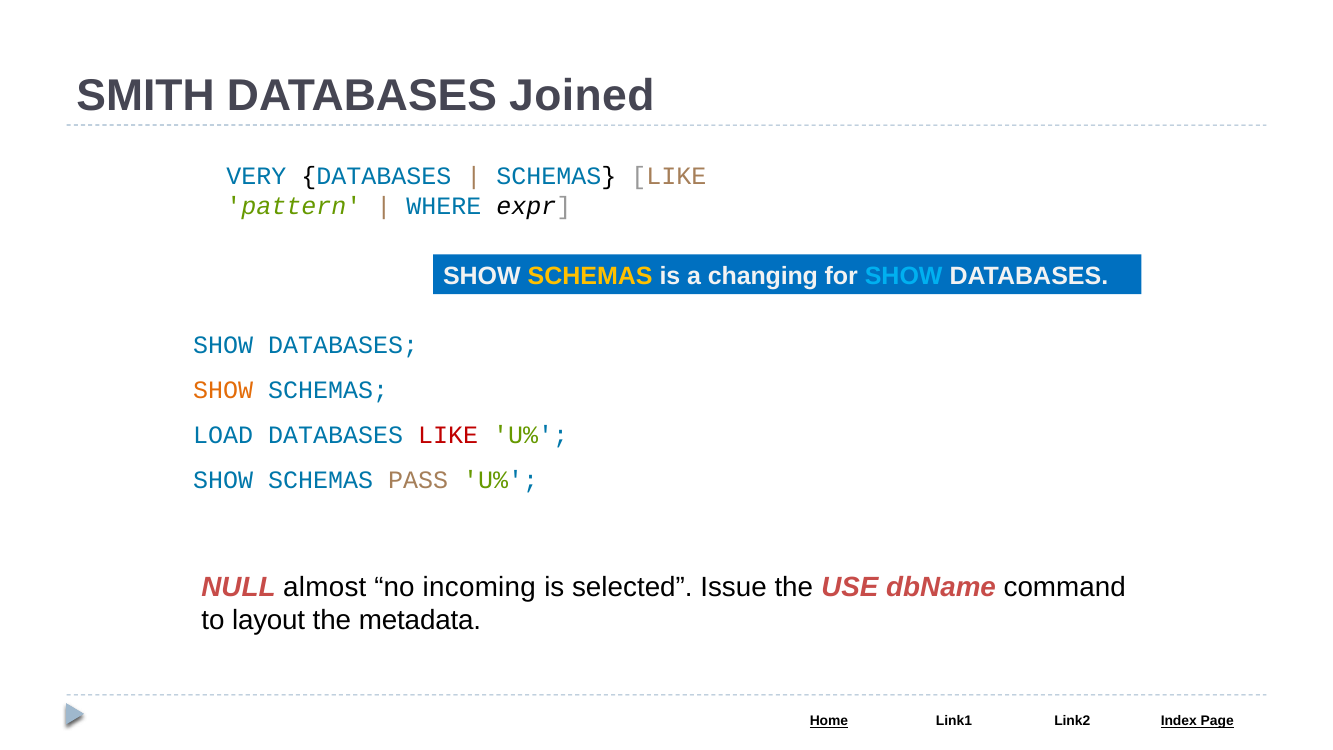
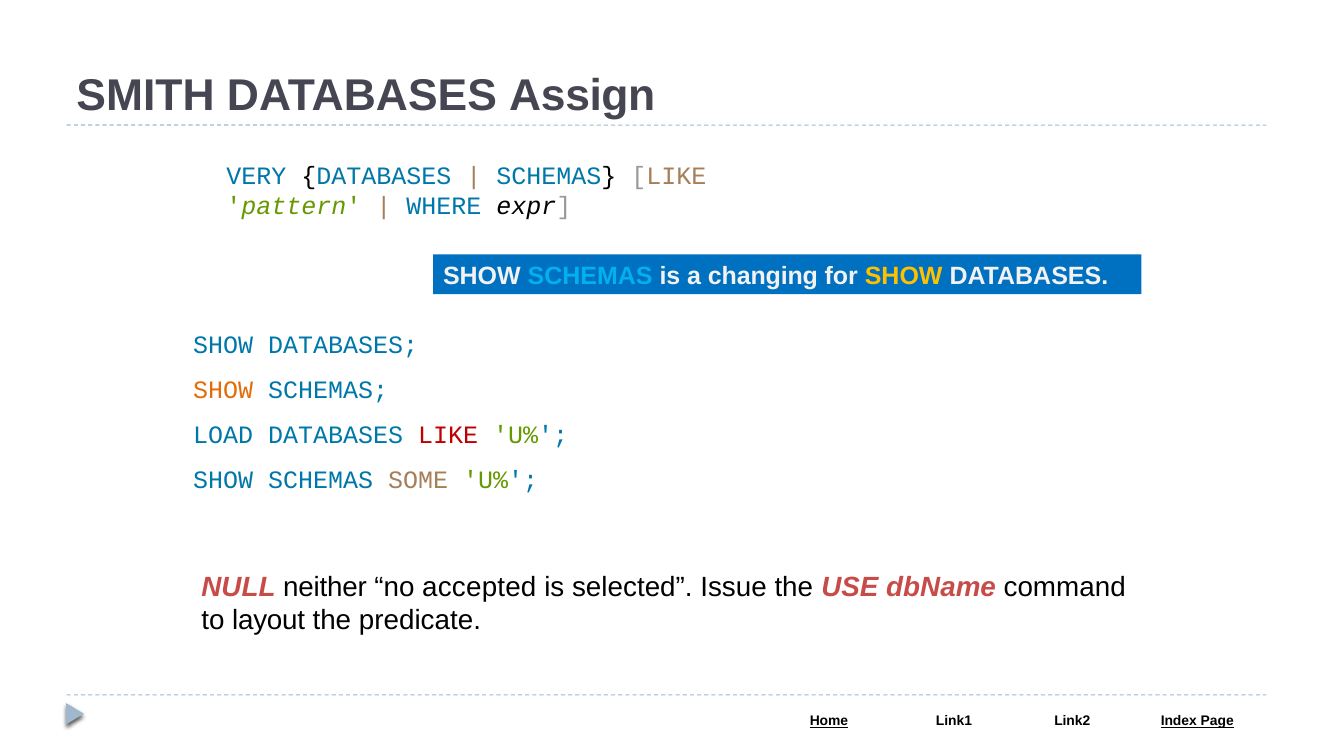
Joined: Joined -> Assign
SCHEMAS at (590, 276) colour: yellow -> light blue
SHOW at (904, 276) colour: light blue -> yellow
PASS: PASS -> SOME
almost: almost -> neither
incoming: incoming -> accepted
metadata: metadata -> predicate
